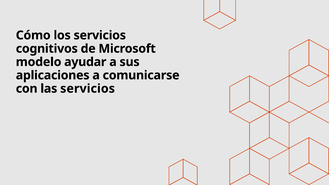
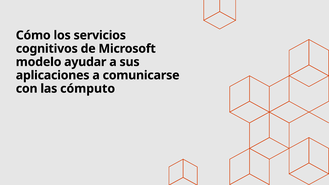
las servicios: servicios -> cómputo
